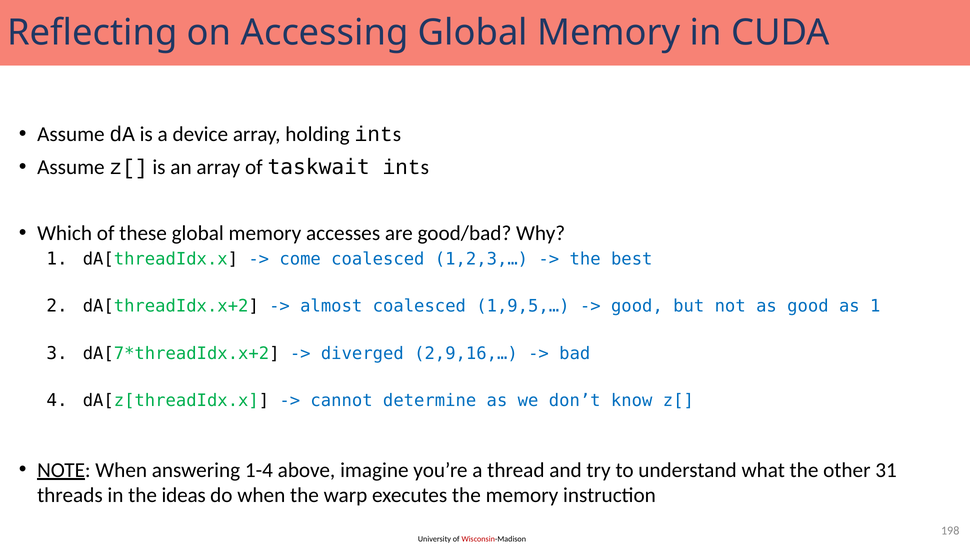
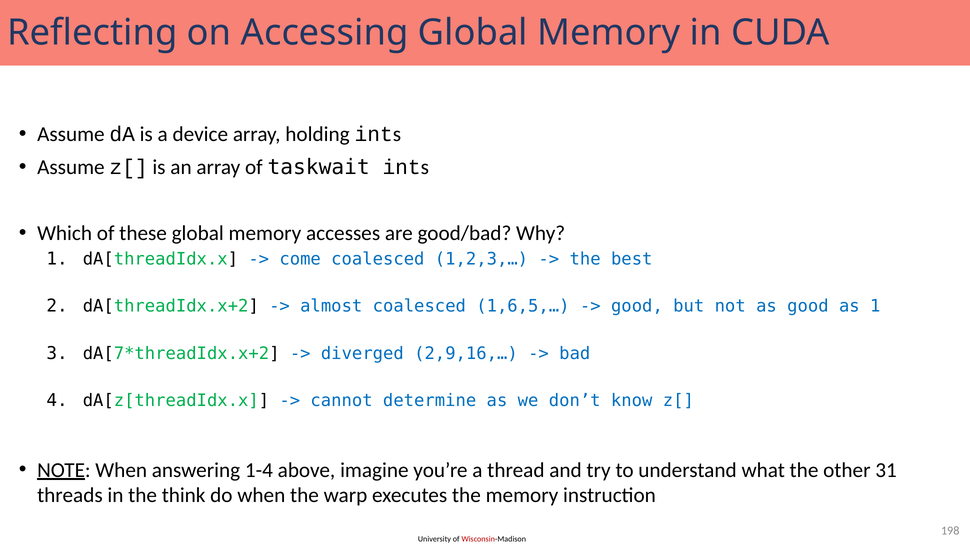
1,9,5,…: 1,9,5,… -> 1,6,5,…
ideas: ideas -> think
